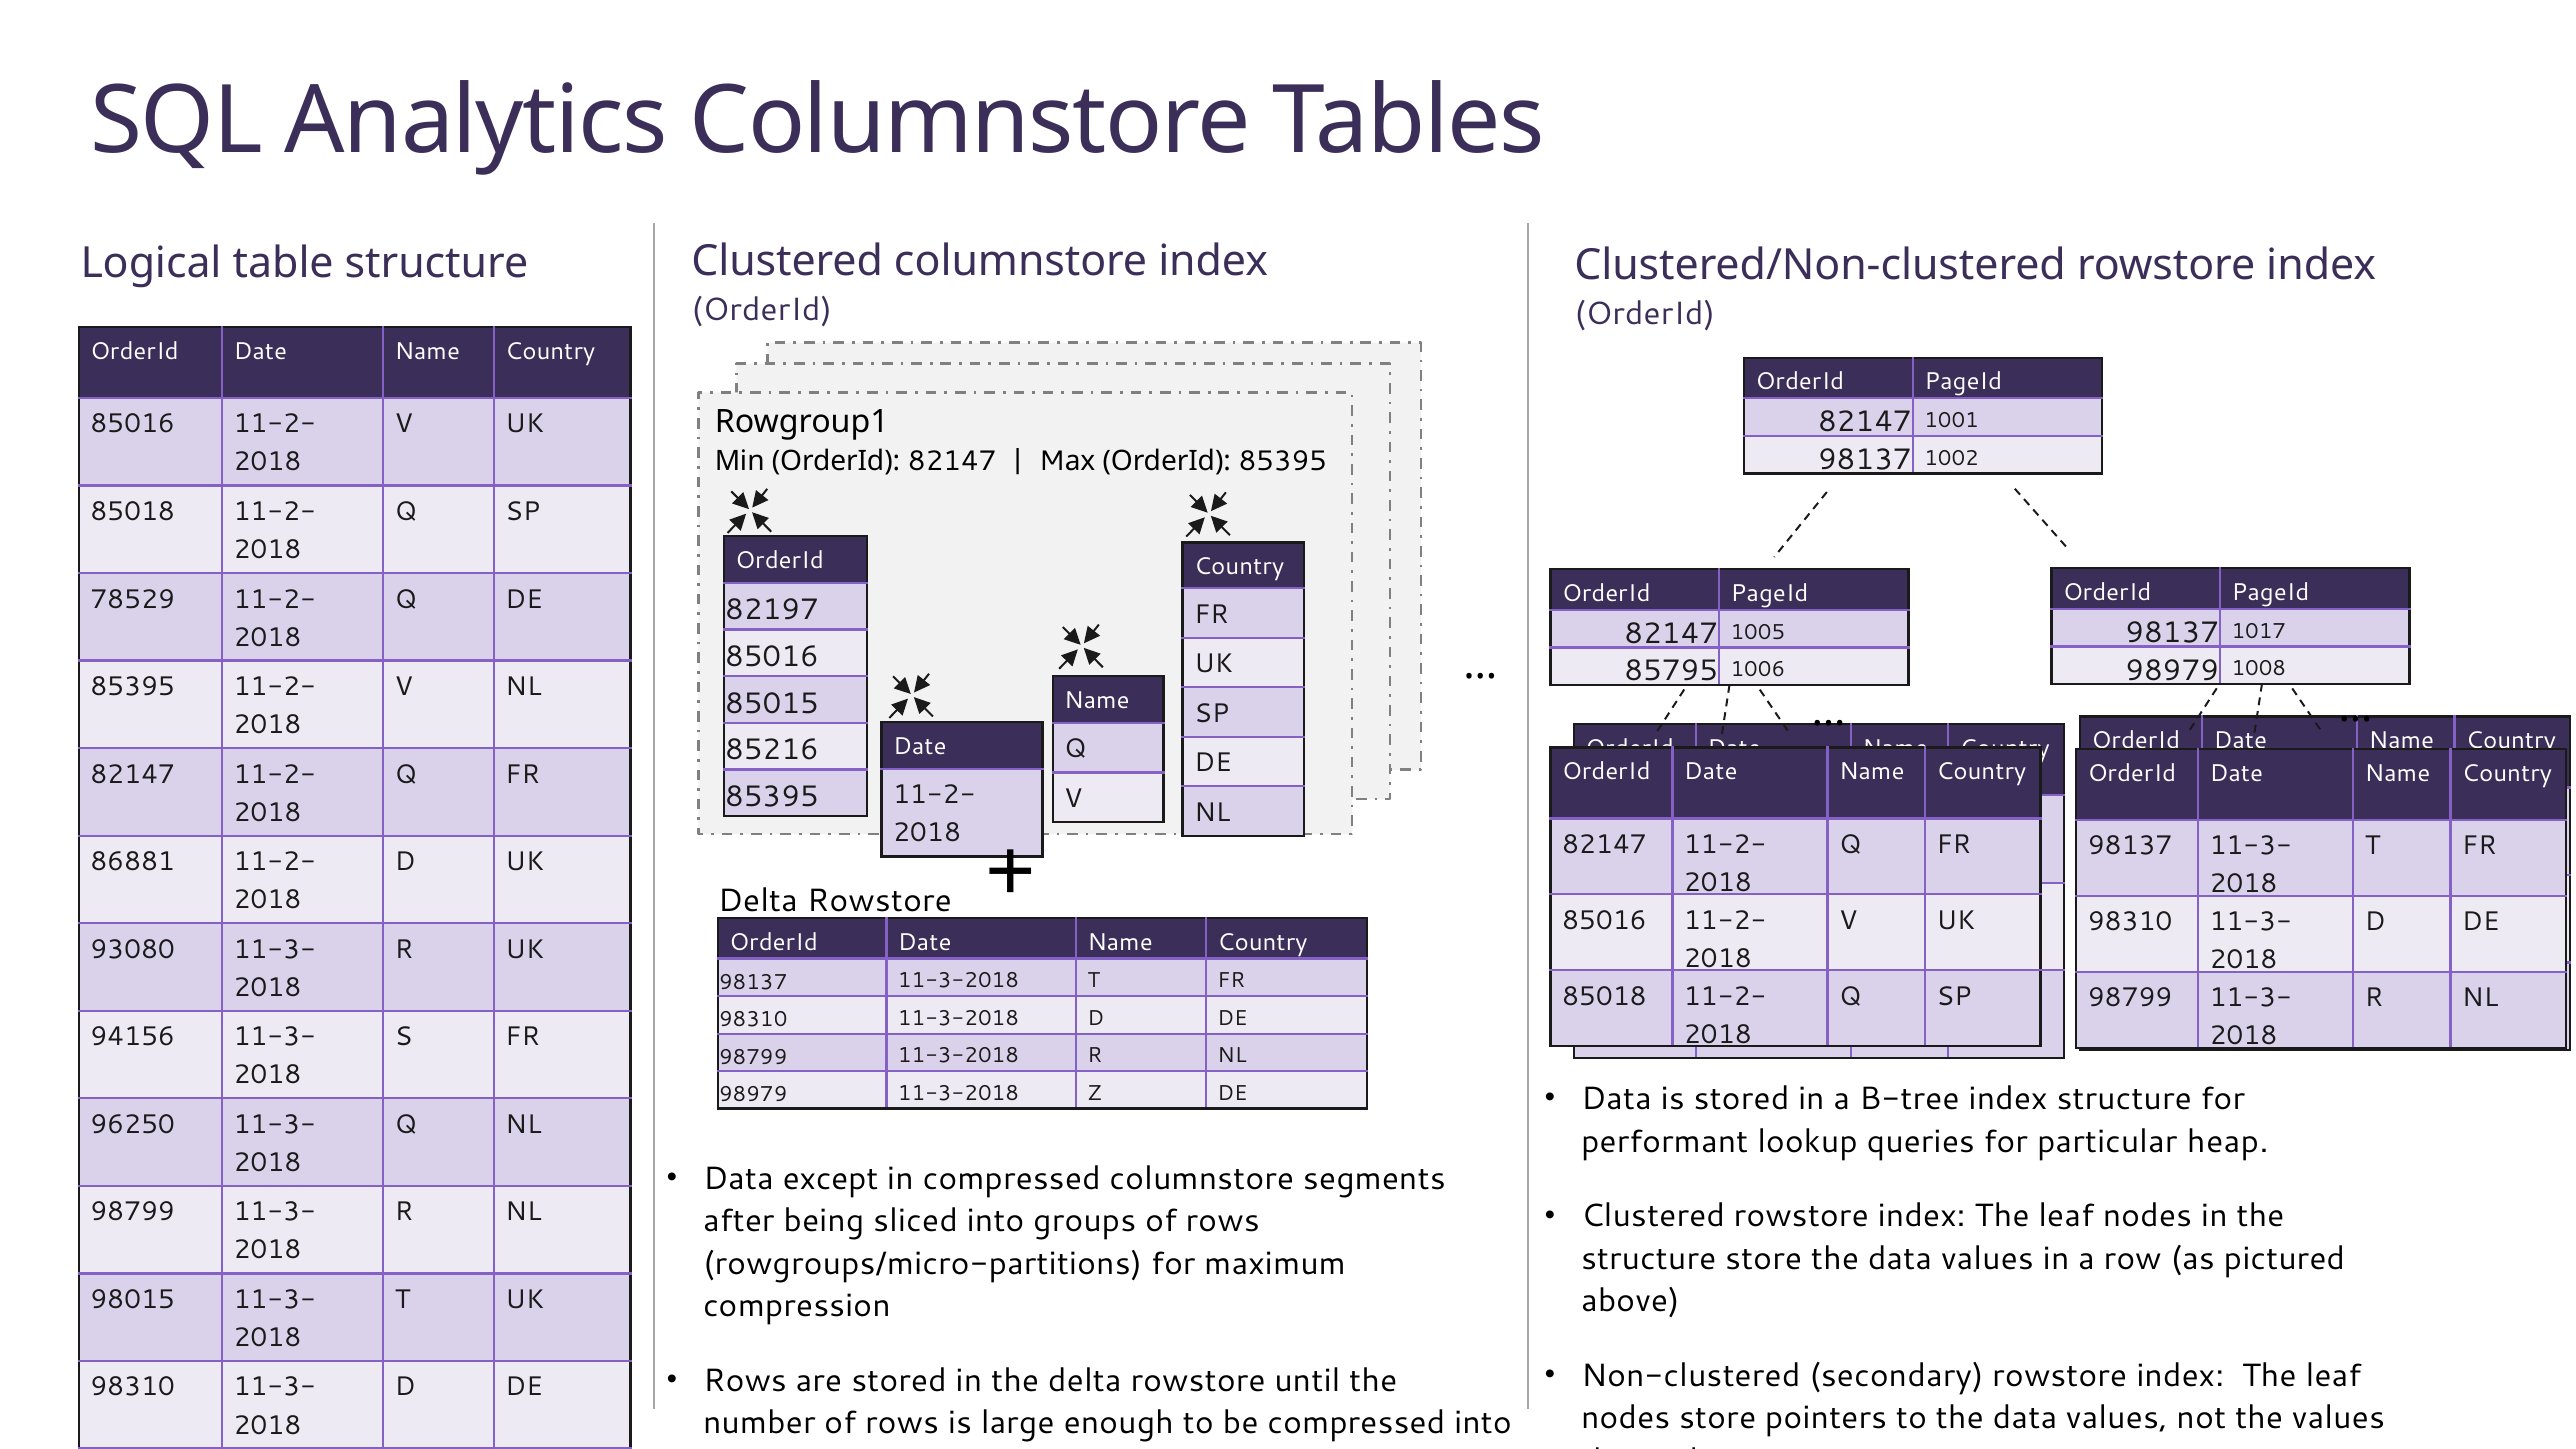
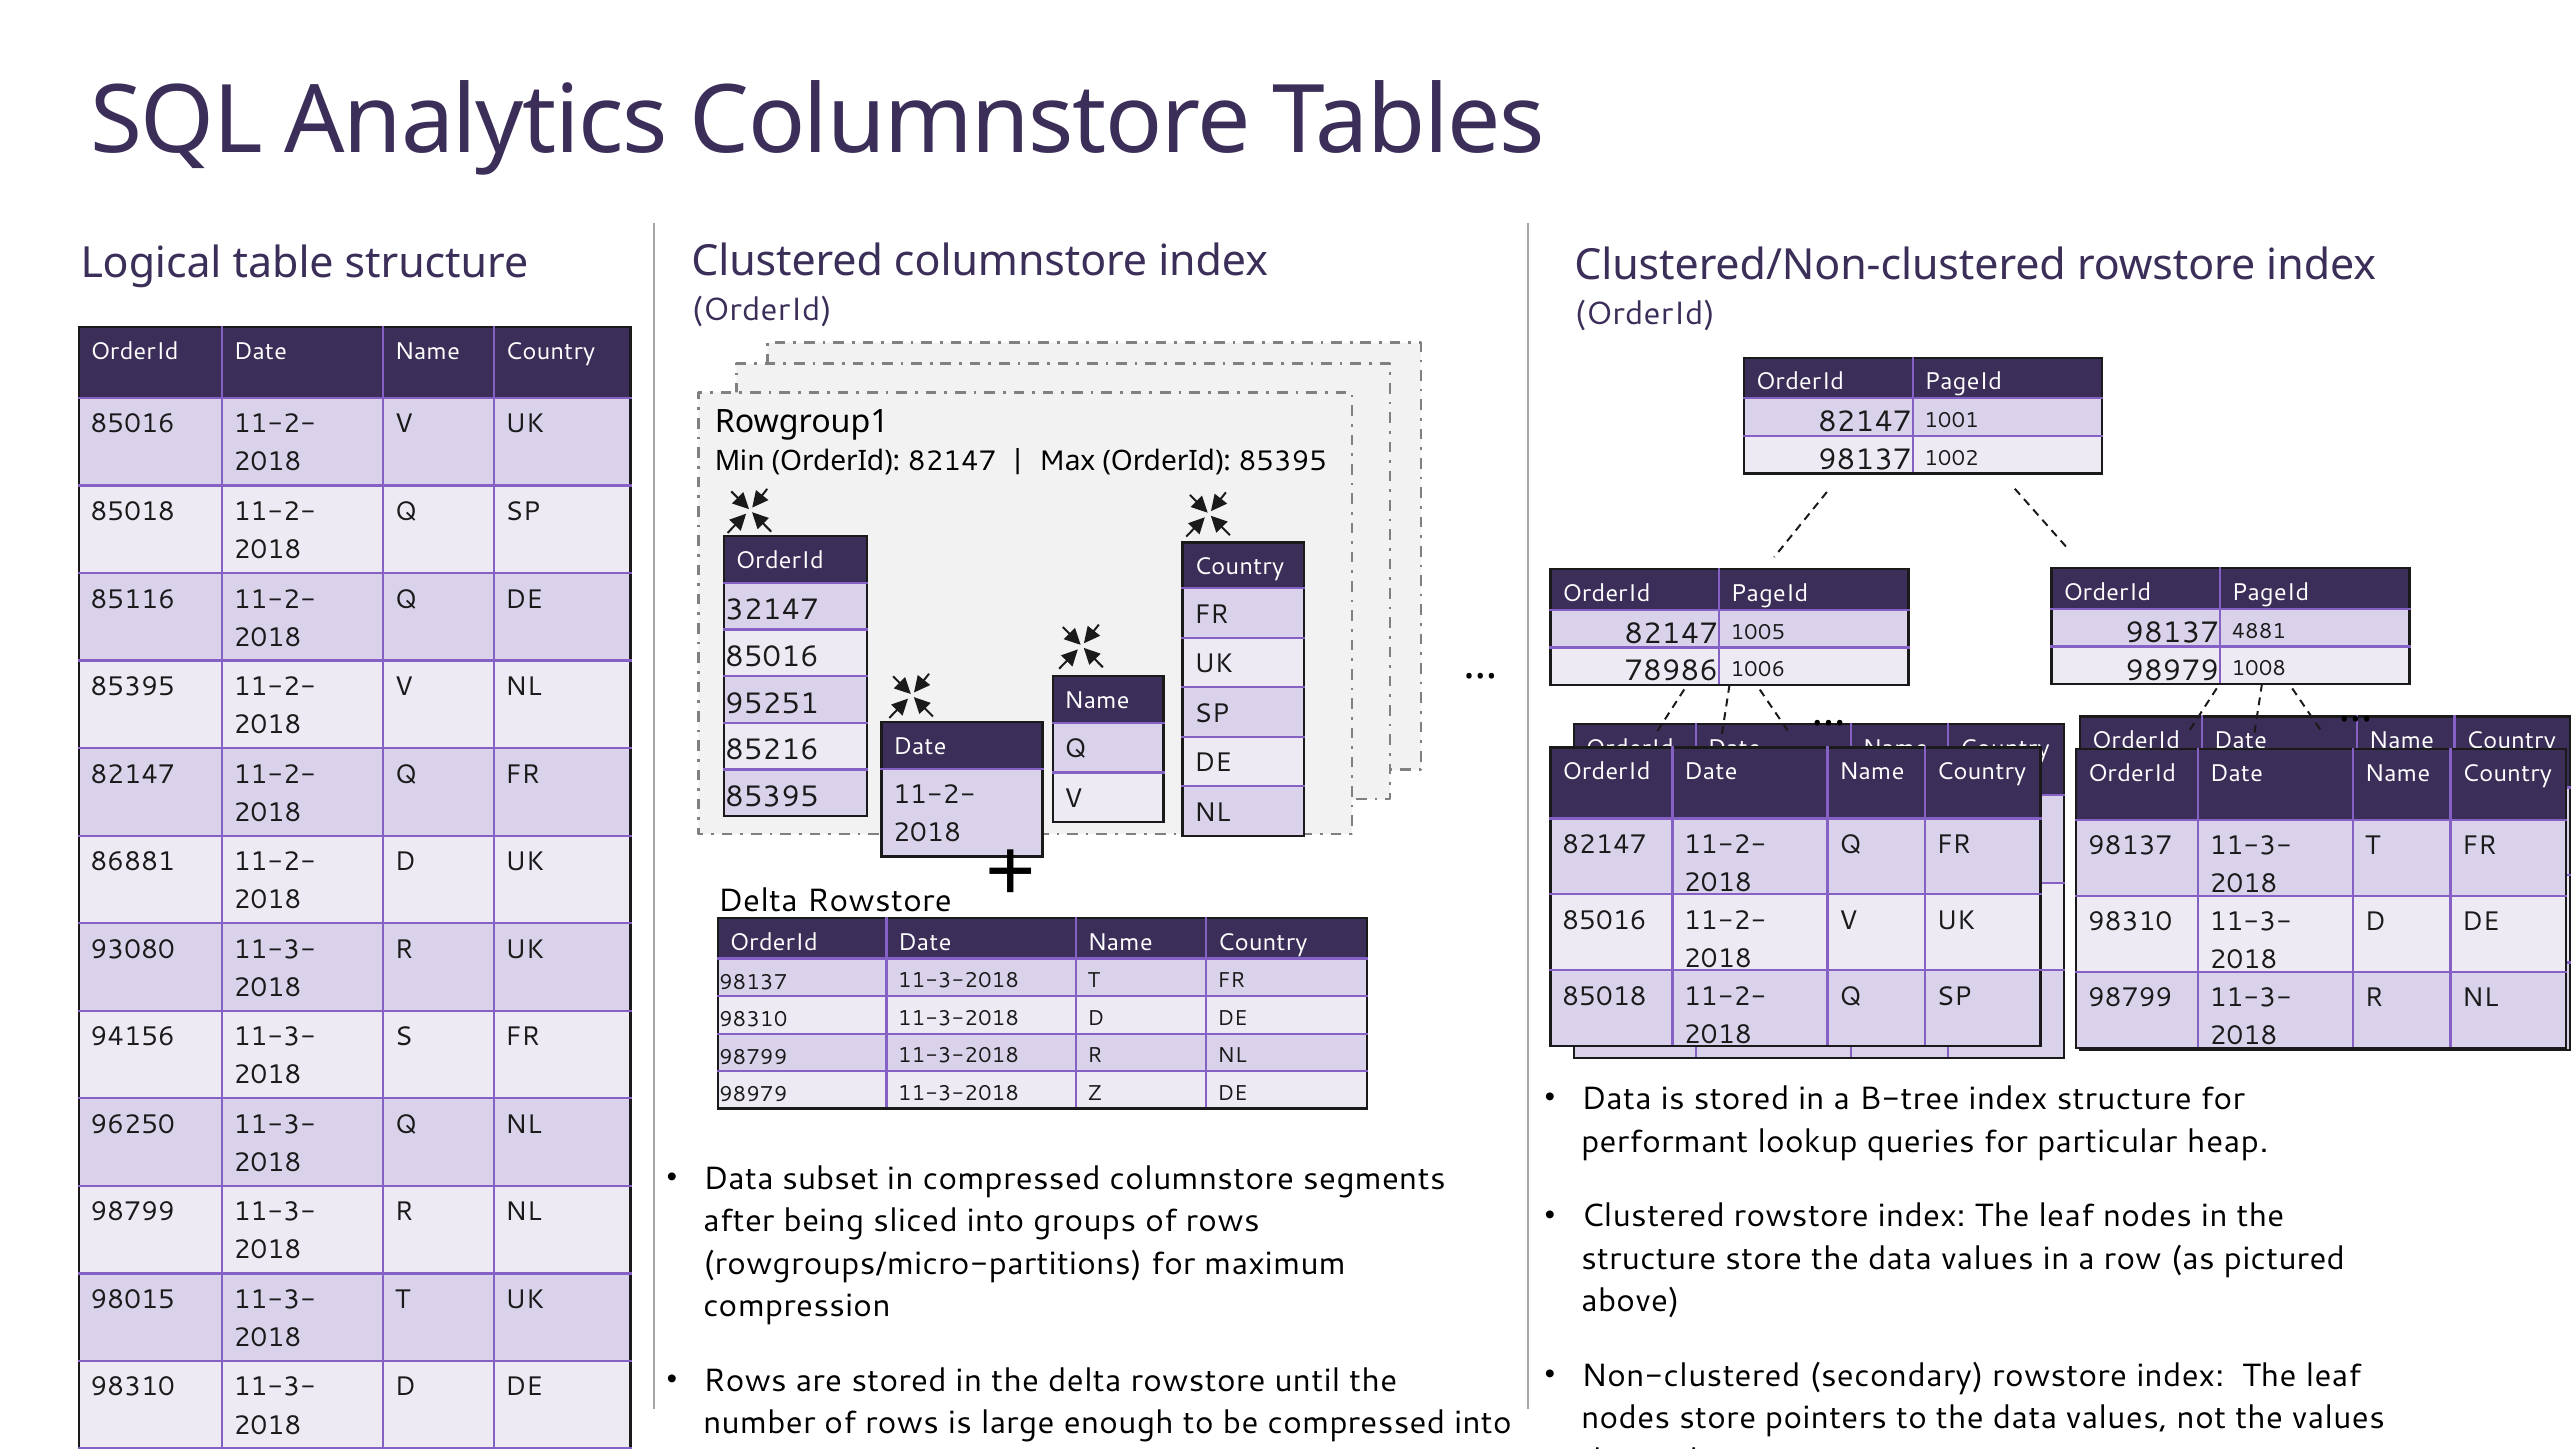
78529: 78529 -> 85116
82197: 82197 -> 32147
1017: 1017 -> 4881
85795: 85795 -> 78986
85015: 85015 -> 95251
except: except -> subset
